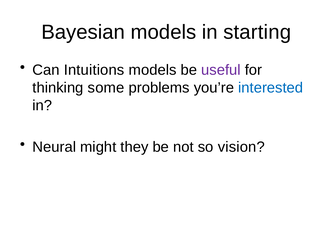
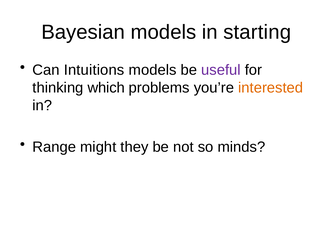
some: some -> which
interested colour: blue -> orange
Neural: Neural -> Range
vision: vision -> minds
